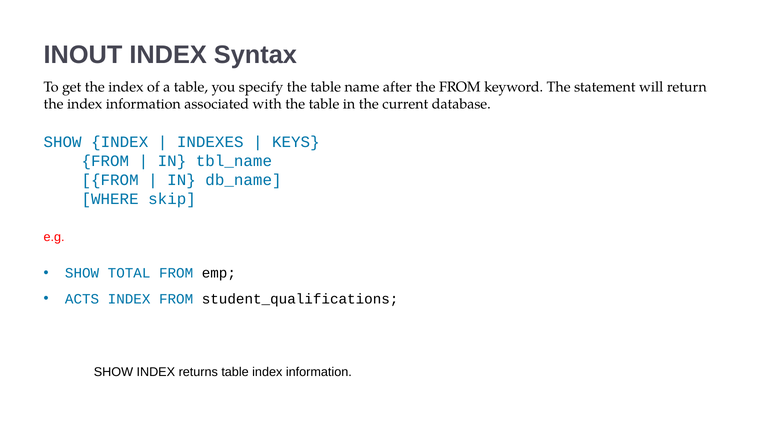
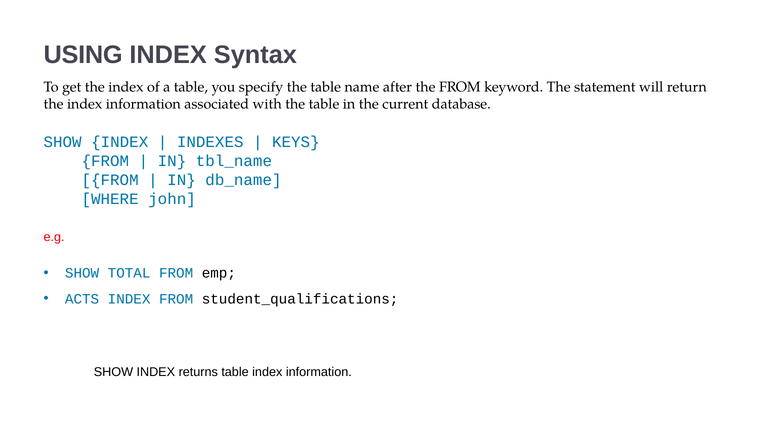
INOUT: INOUT -> USING
skip: skip -> john
